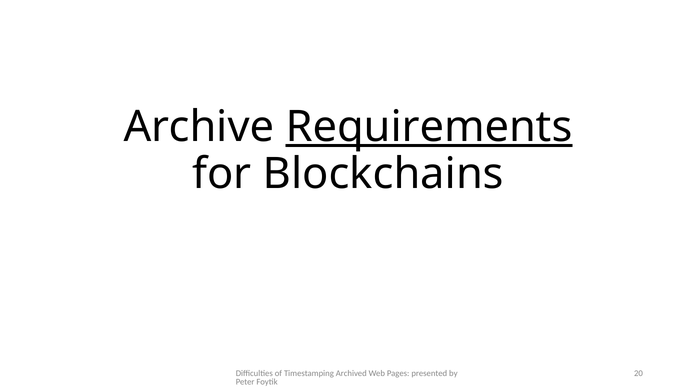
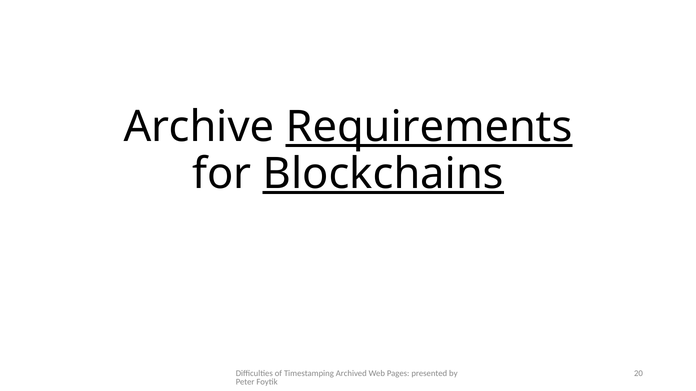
Blockchains underline: none -> present
